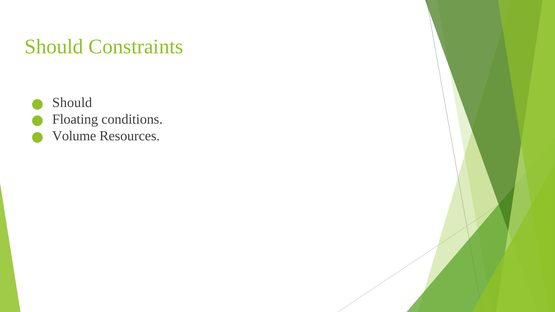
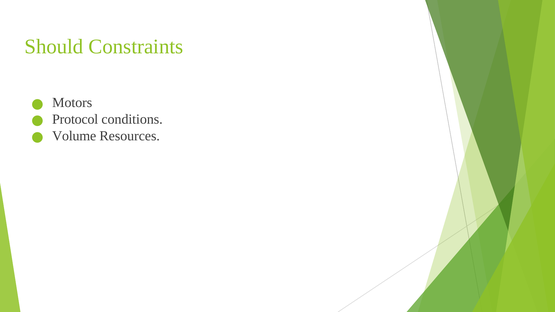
Should at (72, 103): Should -> Motors
Floating: Floating -> Protocol
